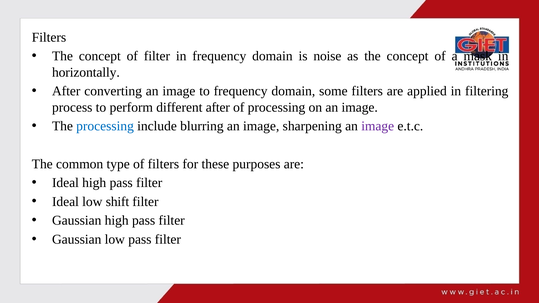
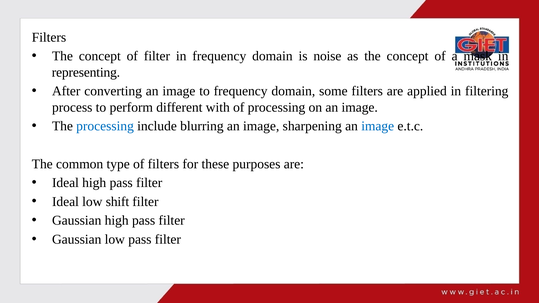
horizontally: horizontally -> representing
different after: after -> with
image at (378, 126) colour: purple -> blue
